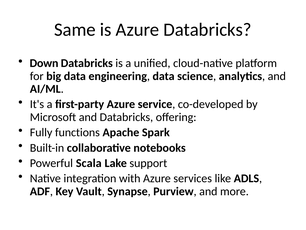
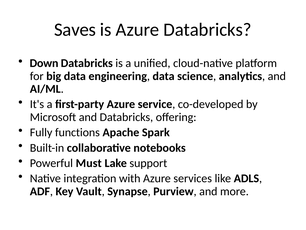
Same: Same -> Saves
Scala: Scala -> Must
